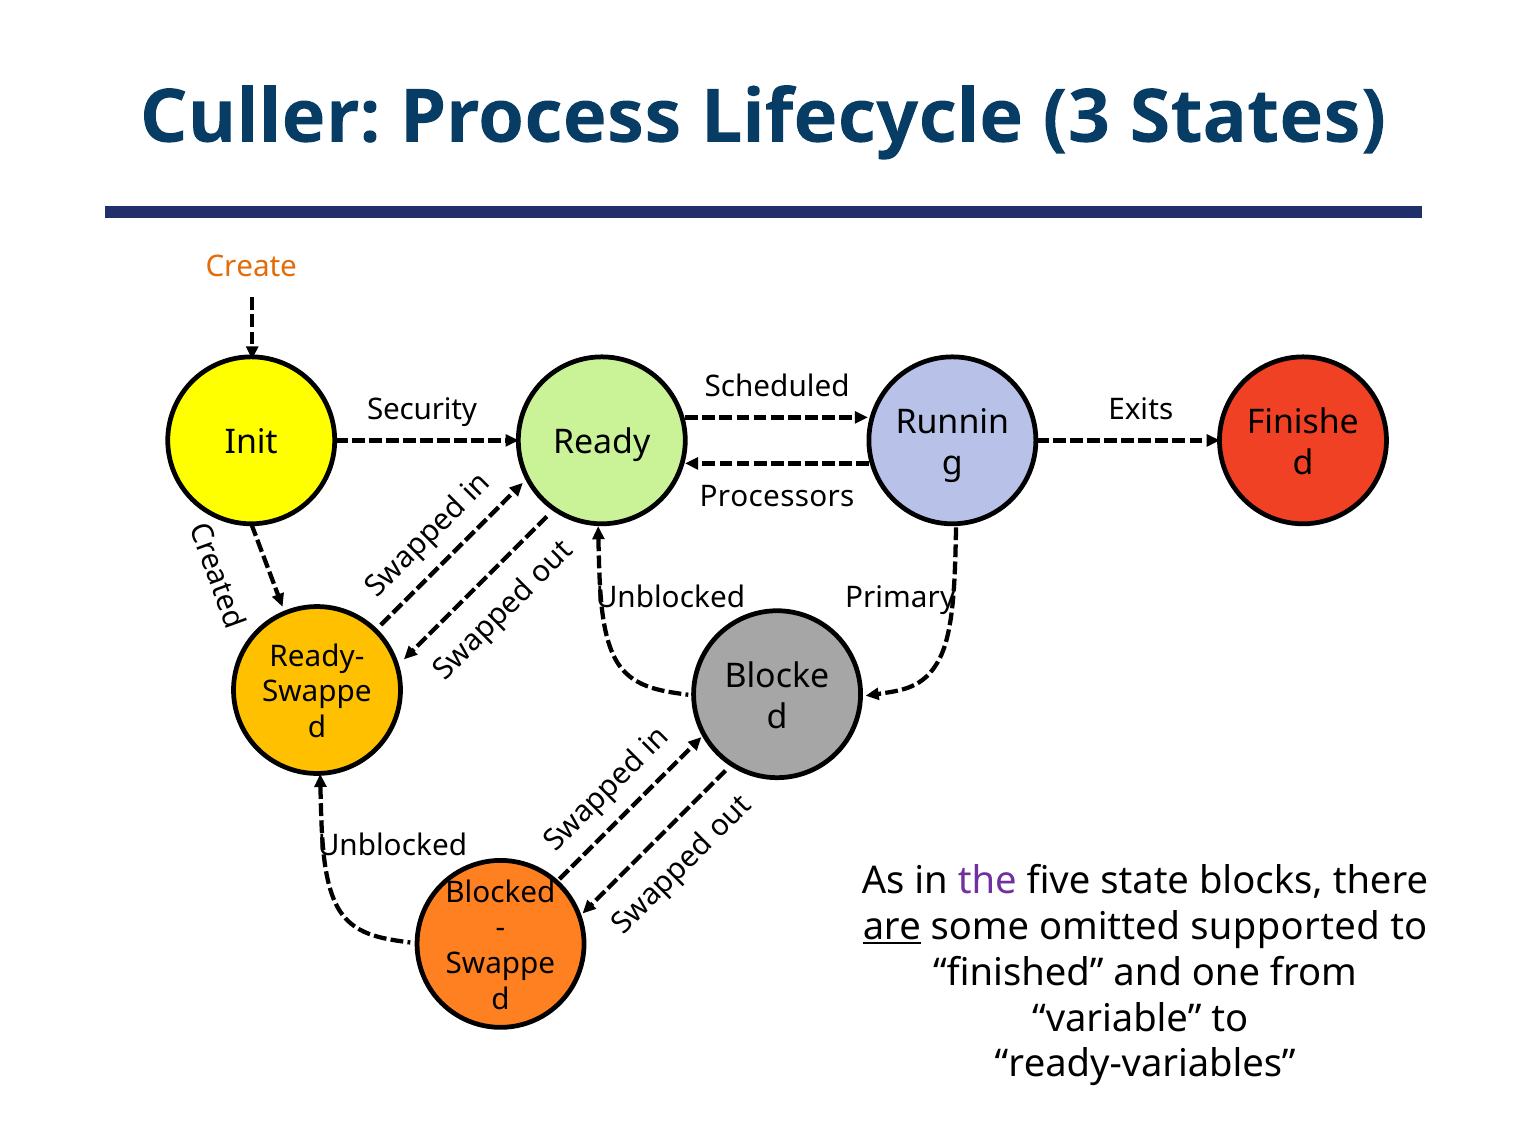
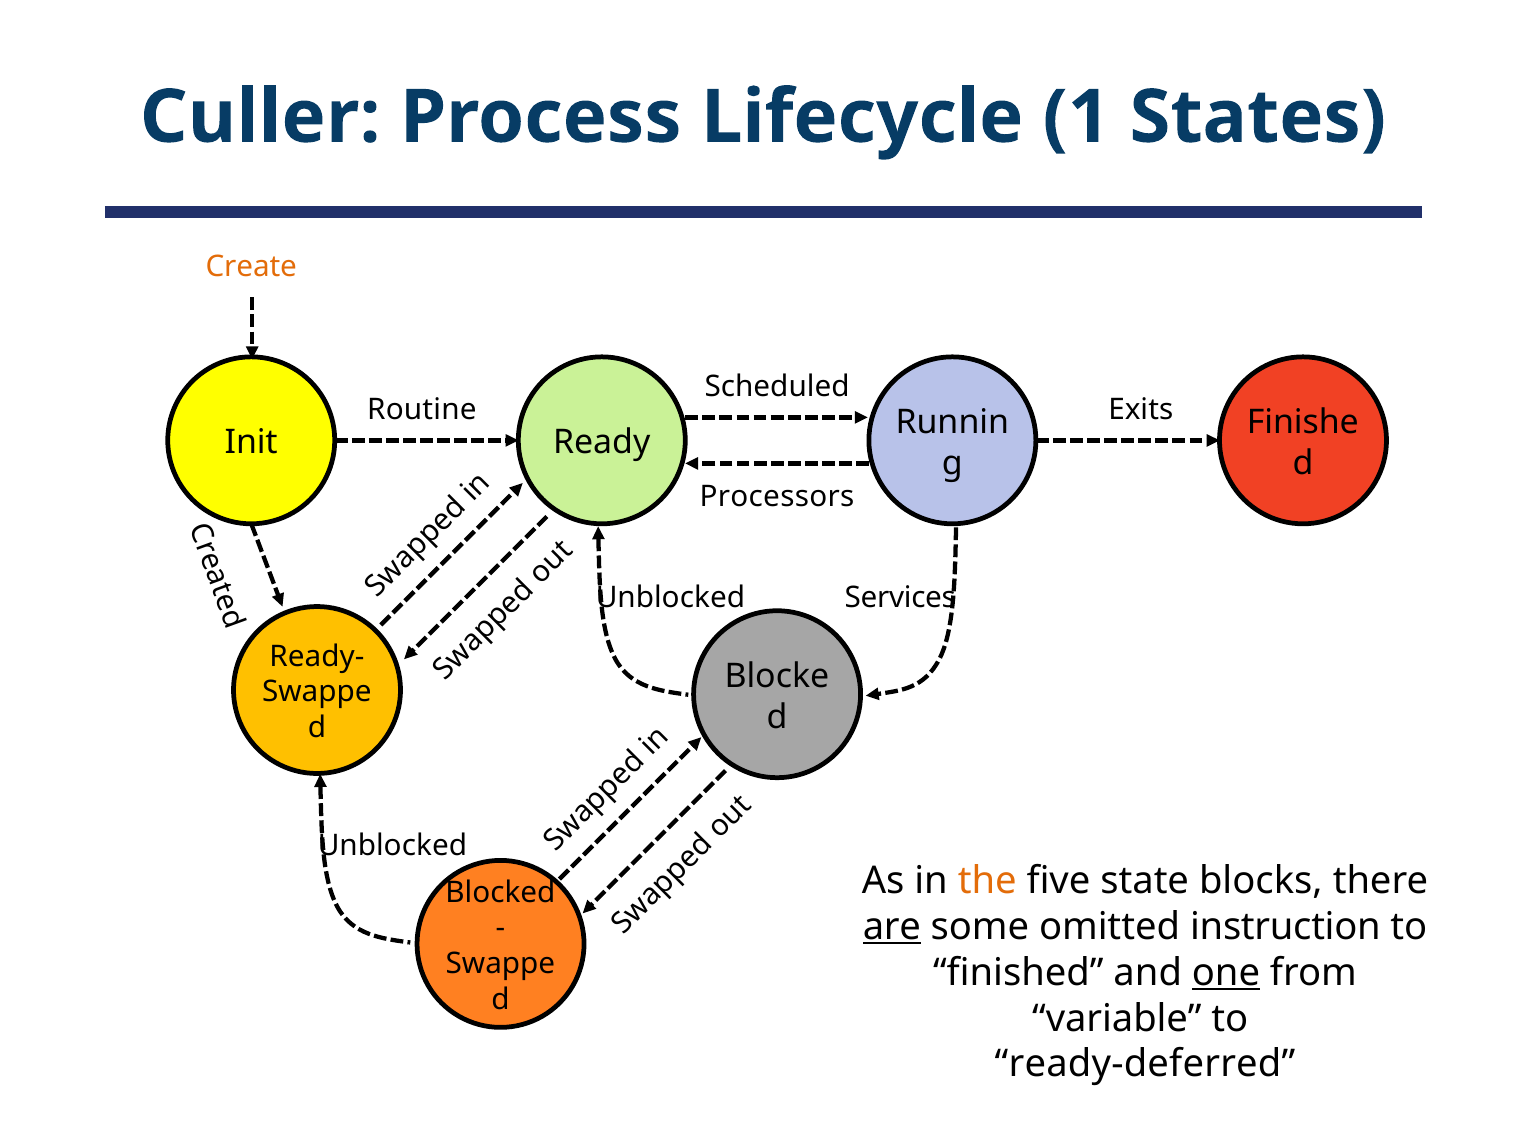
3: 3 -> 1
Security: Security -> Routine
Primary: Primary -> Services
the colour: purple -> orange
supported: supported -> instruction
one underline: none -> present
ready-variables: ready-variables -> ready-deferred
